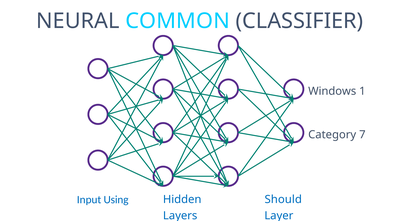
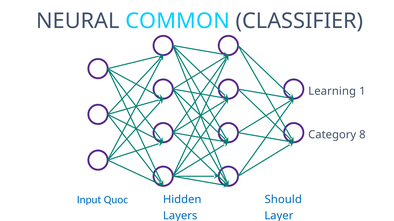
Windows: Windows -> Learning
7: 7 -> 8
Using: Using -> Quoc
